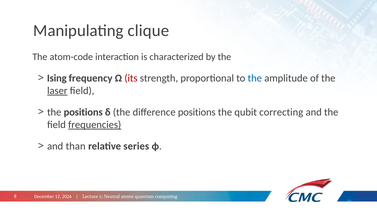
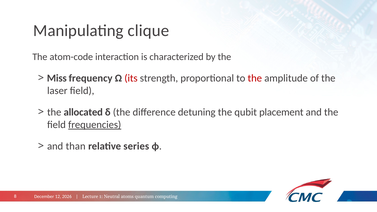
Ising: Ising -> Miss
the at (255, 78) colour: blue -> red
laser underline: present -> none
the positions: positions -> allocated
difference positions: positions -> detuning
correcting: correcting -> placement
